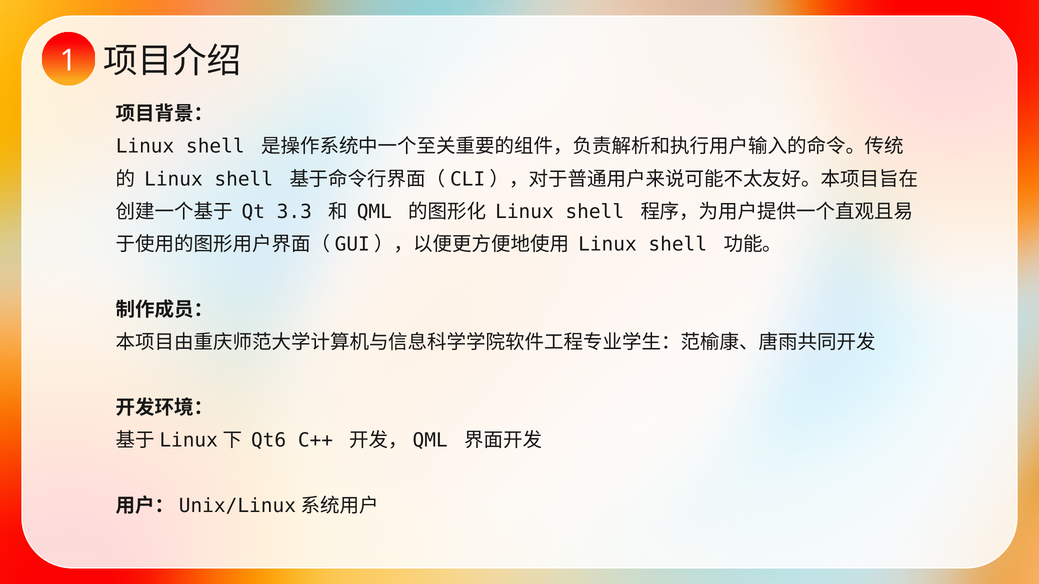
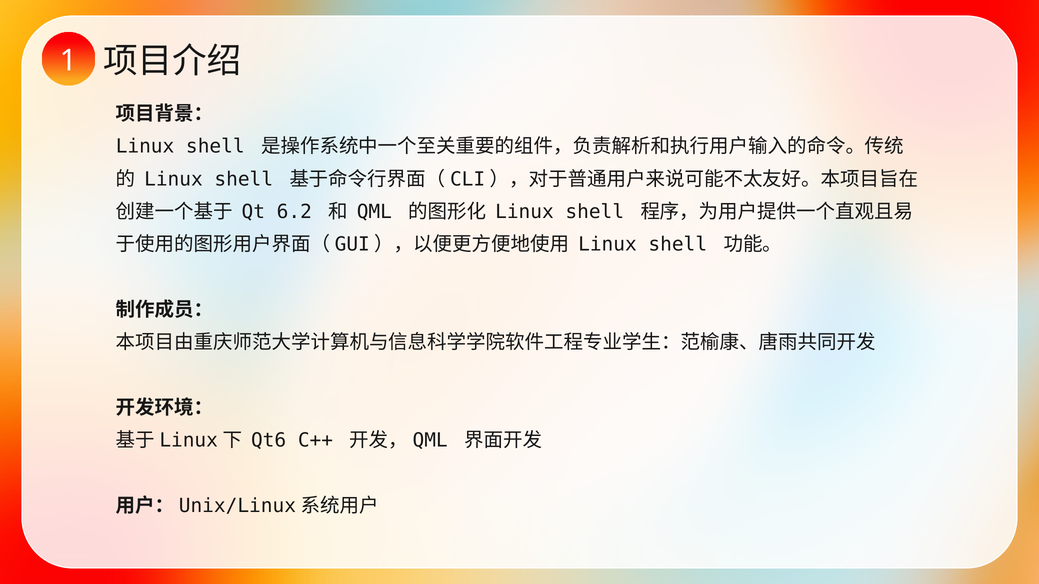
3.3: 3.3 -> 6.2
